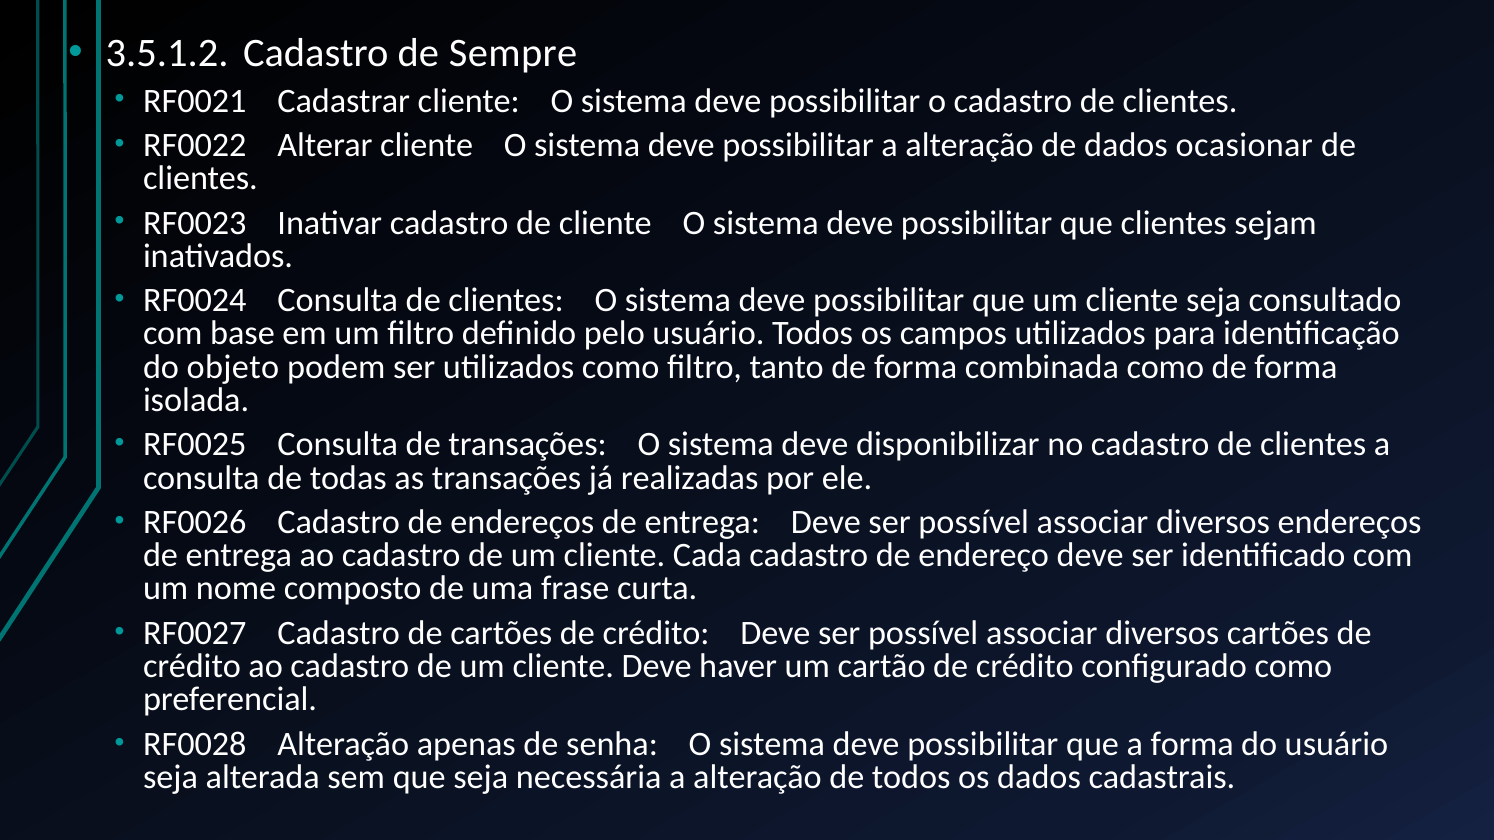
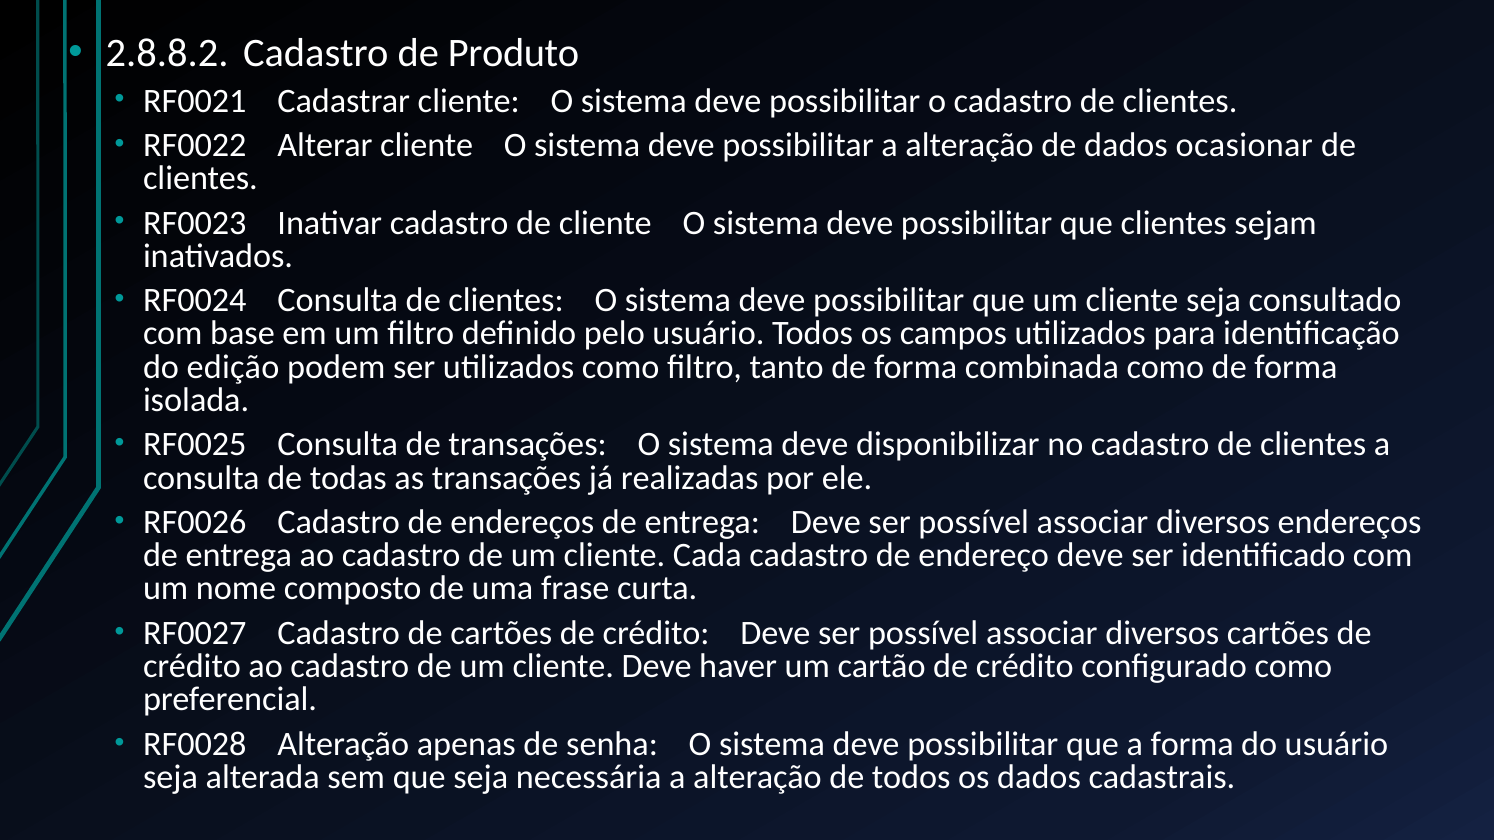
3.5.1.2: 3.5.1.2 -> 2.8.8.2
Sempre: Sempre -> Produto
objeto: objeto -> edição
